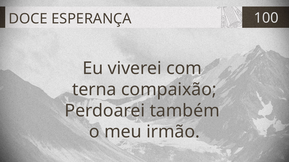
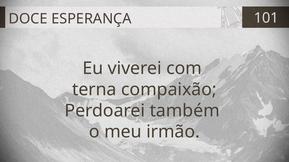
100: 100 -> 101
